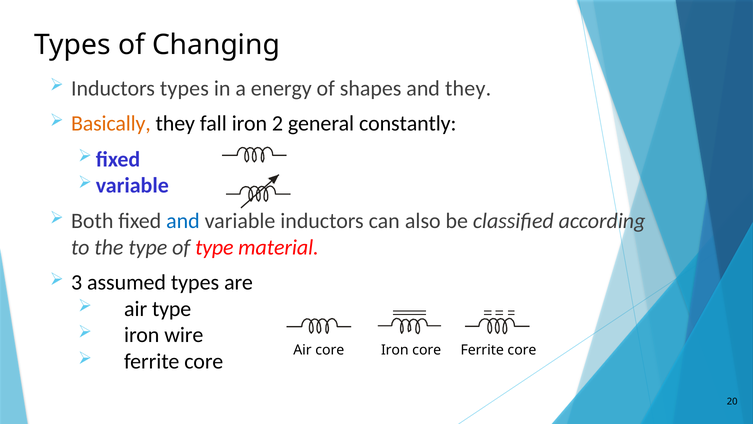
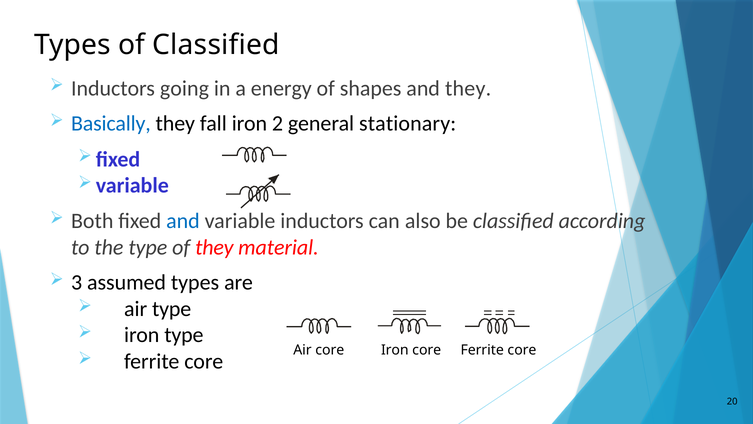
of Changing: Changing -> Classified
Inductors types: types -> going
Basically colour: orange -> blue
constantly: constantly -> stationary
of type: type -> they
iron wire: wire -> type
